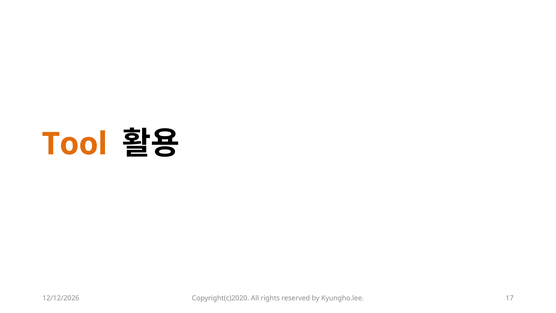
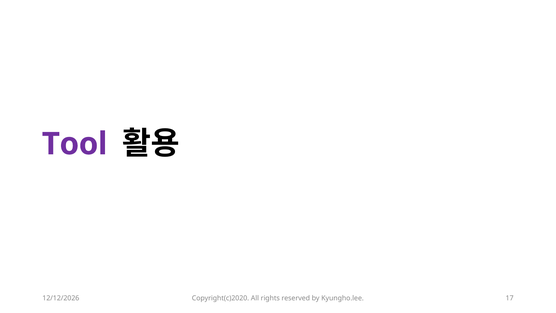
Tool colour: orange -> purple
